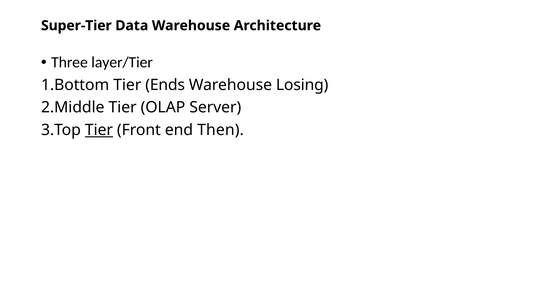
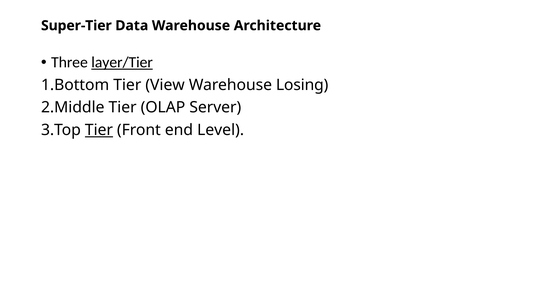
layer/Tier underline: none -> present
Ends: Ends -> View
Then: Then -> Level
